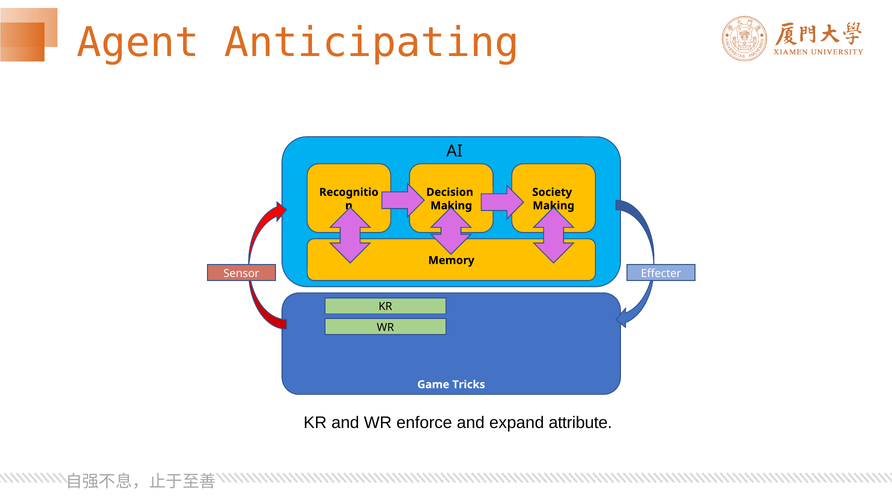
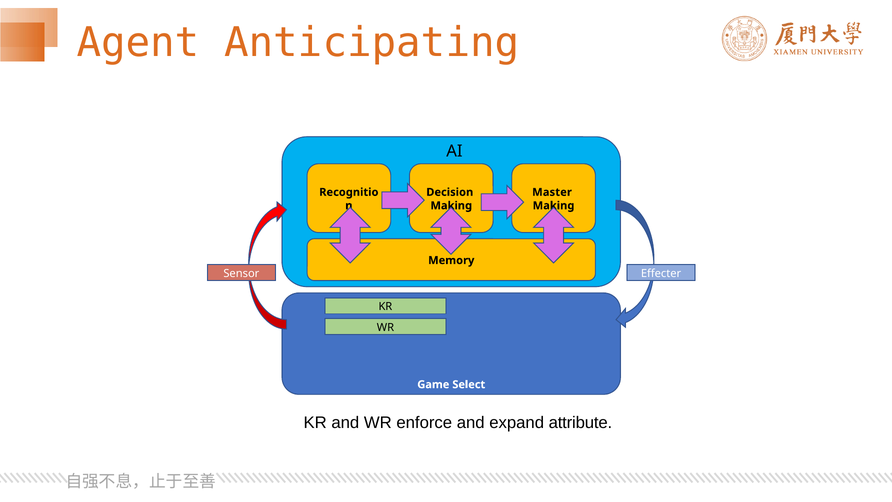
Society: Society -> Master
Tricks: Tricks -> Select
